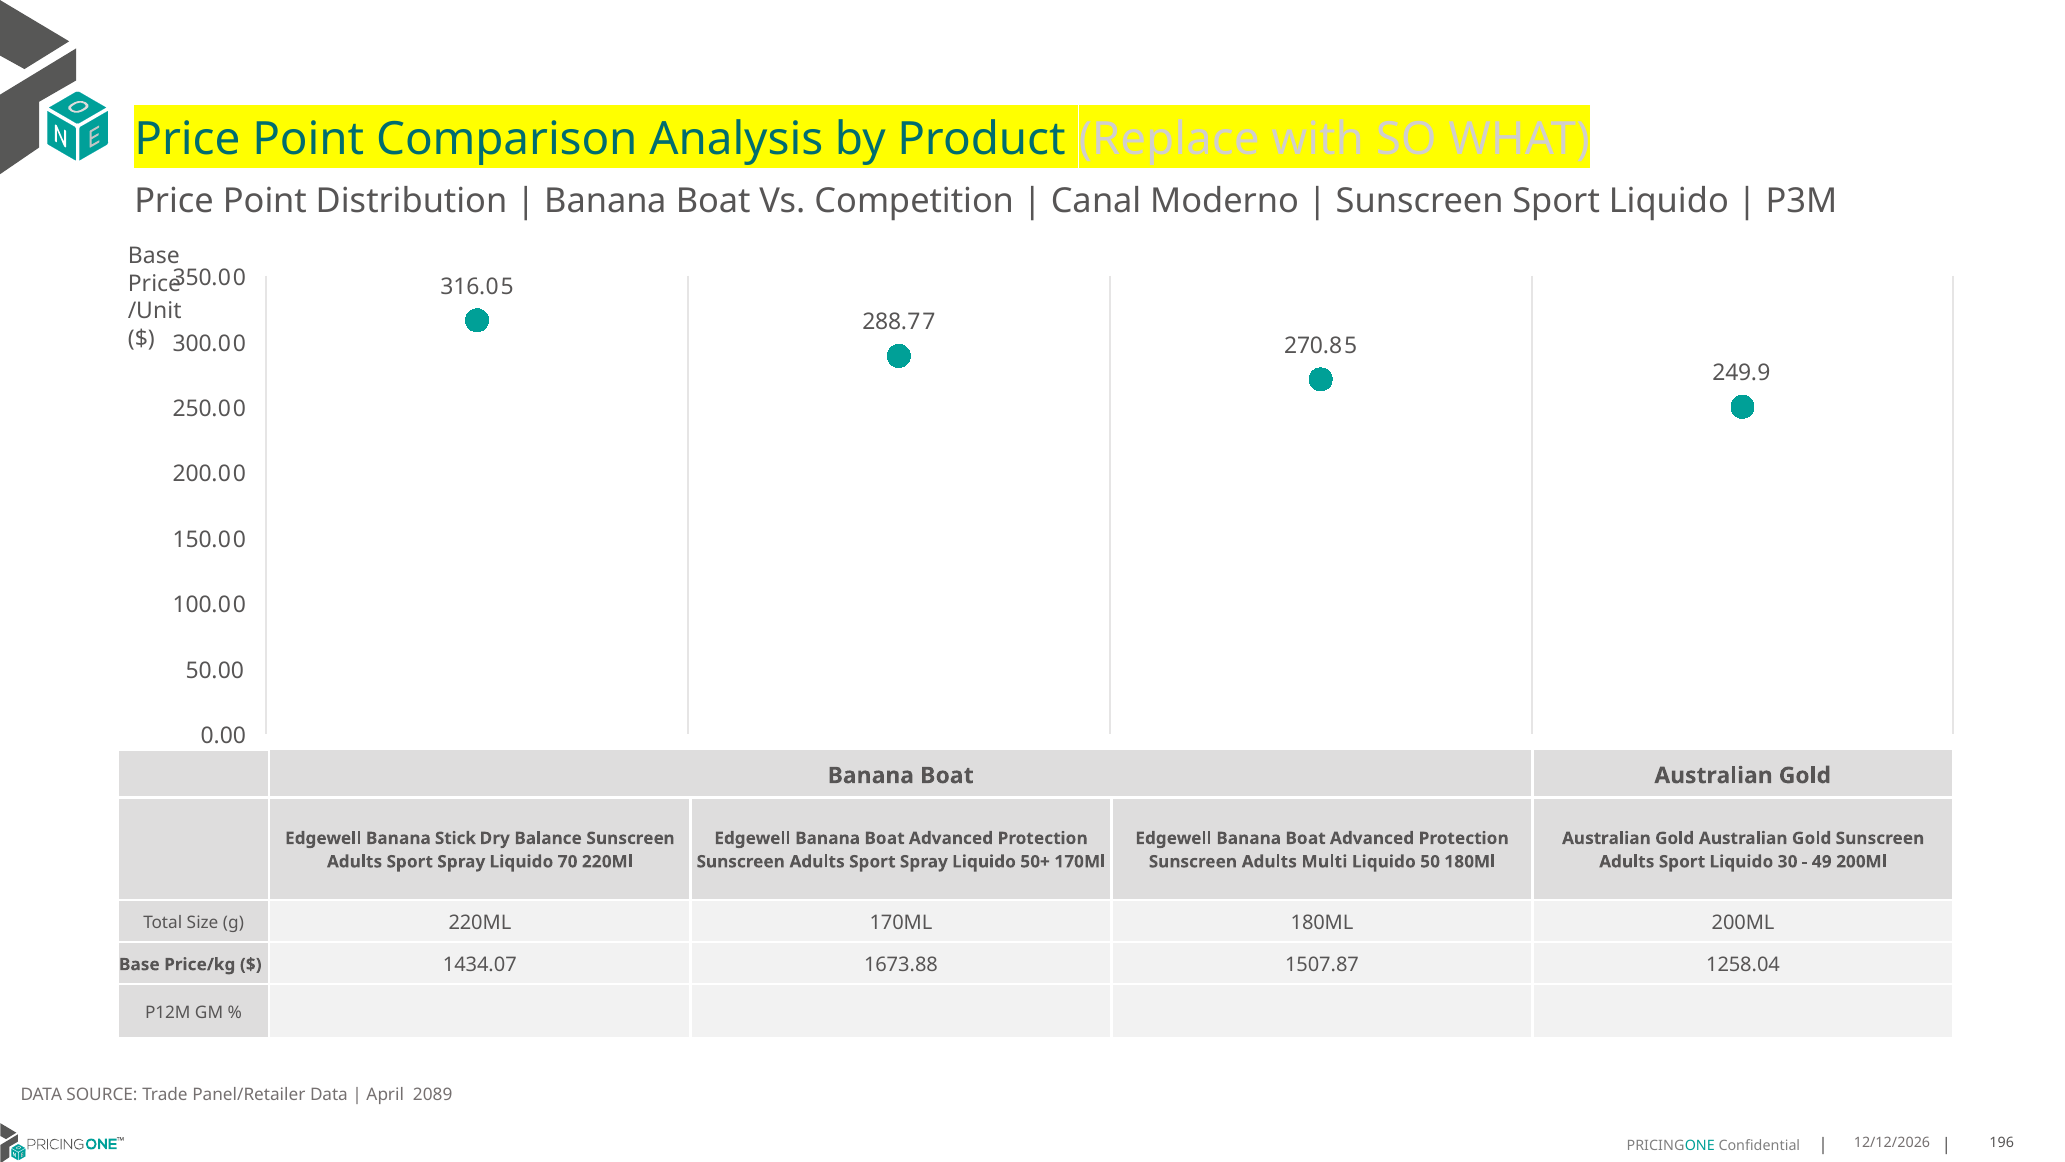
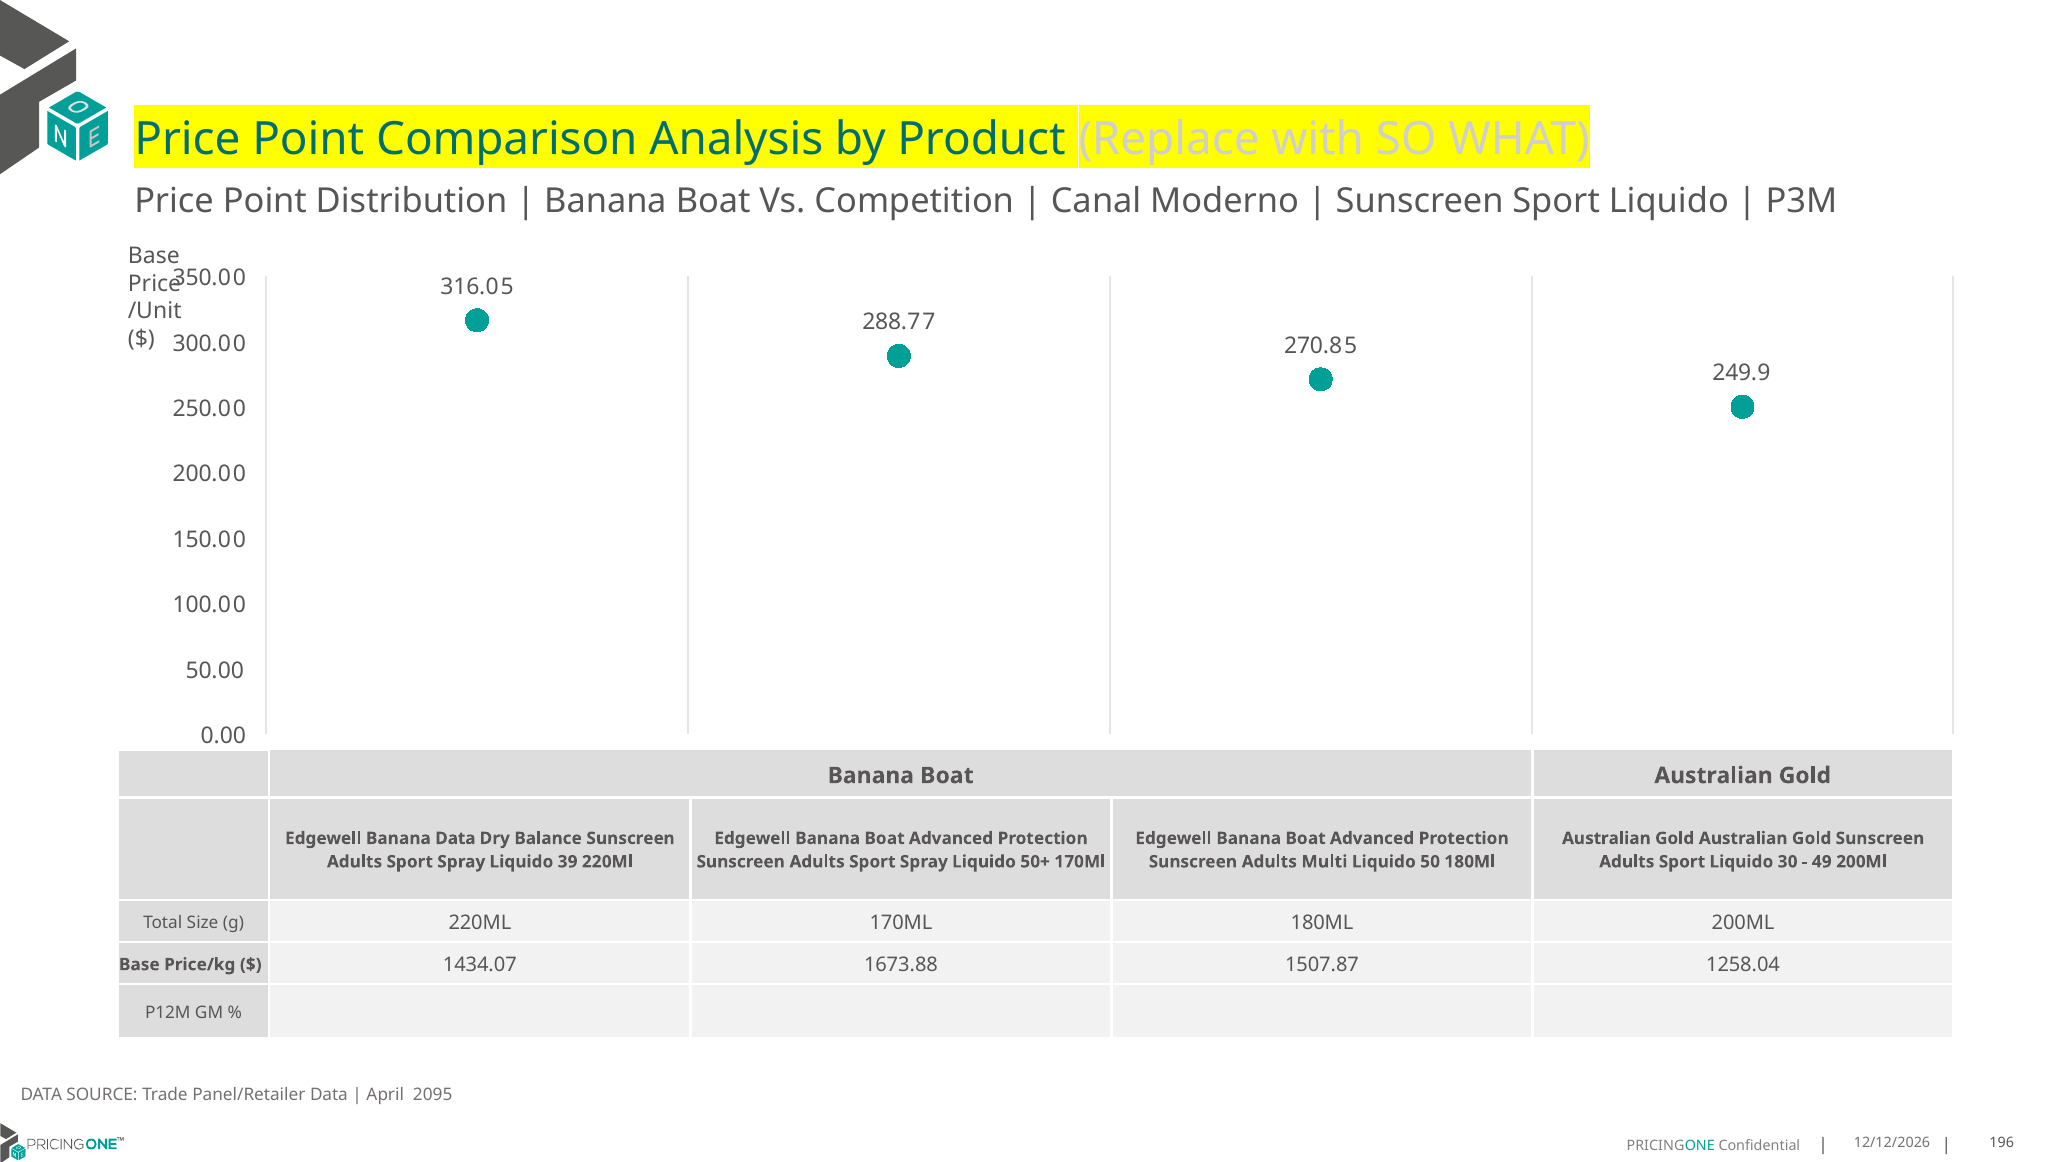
Banana Stick: Stick -> Data
70: 70 -> 39
2089: 2089 -> 2095
